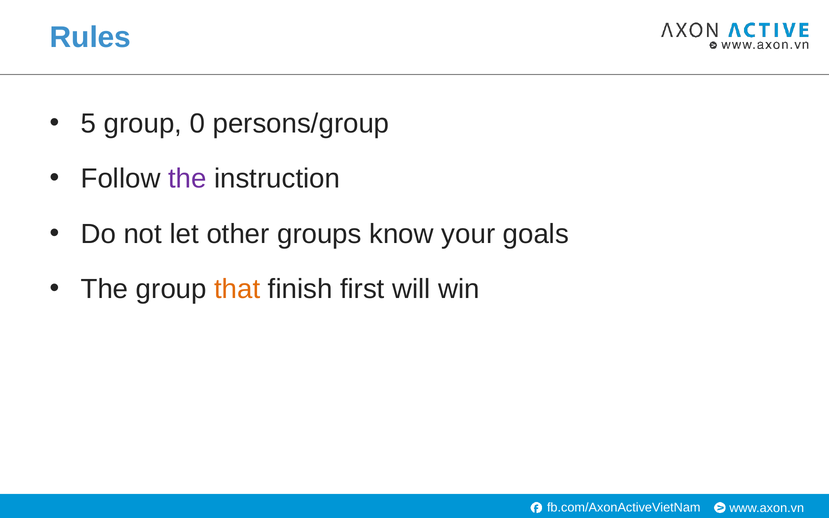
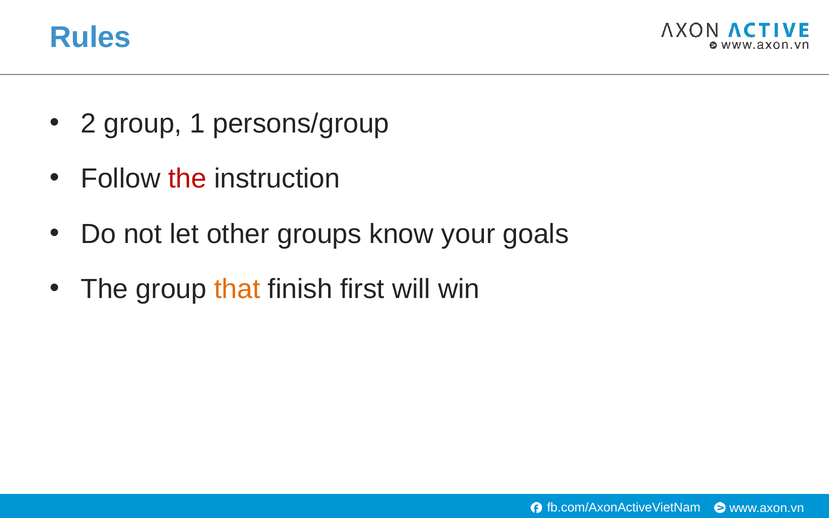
5: 5 -> 2
0: 0 -> 1
the at (187, 179) colour: purple -> red
